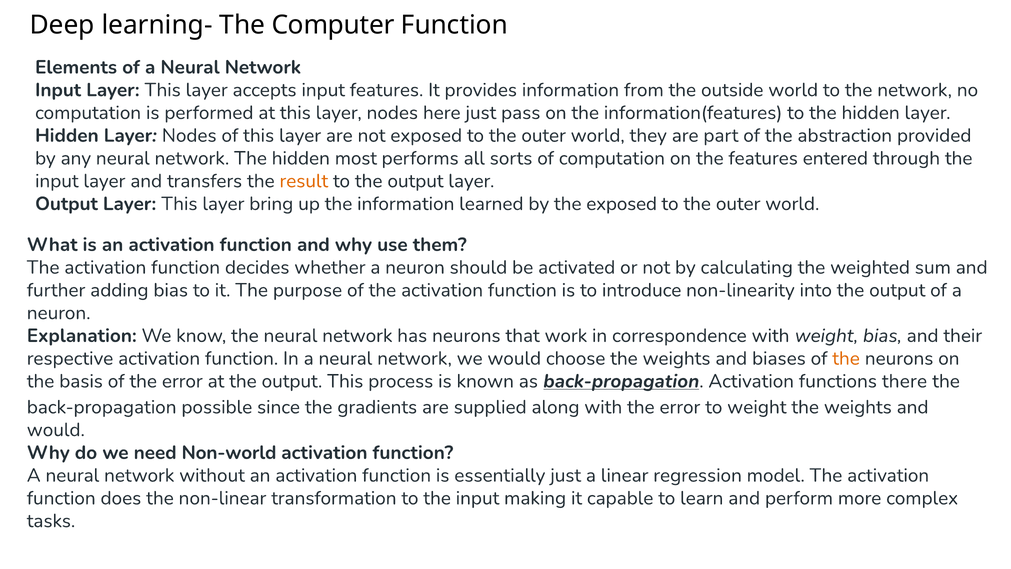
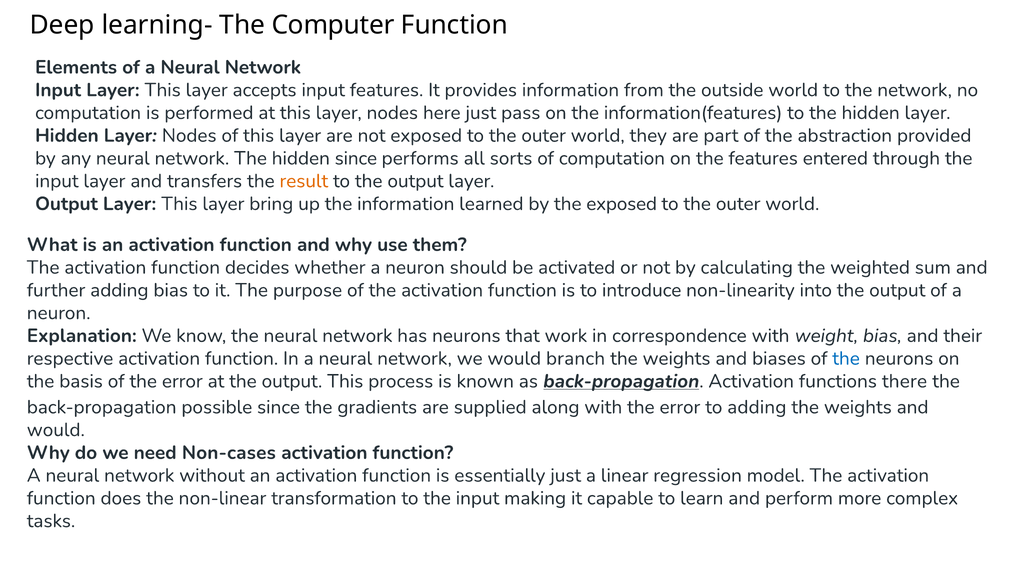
hidden most: most -> since
choose: choose -> branch
the at (846, 358) colour: orange -> blue
to weight: weight -> adding
Non-world: Non-world -> Non-cases
